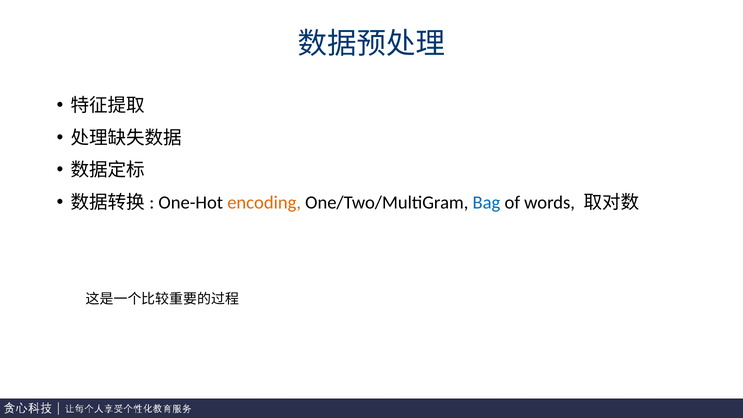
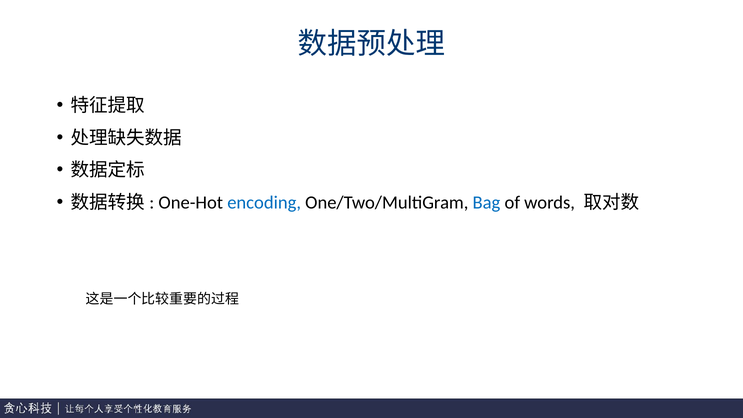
encoding colour: orange -> blue
